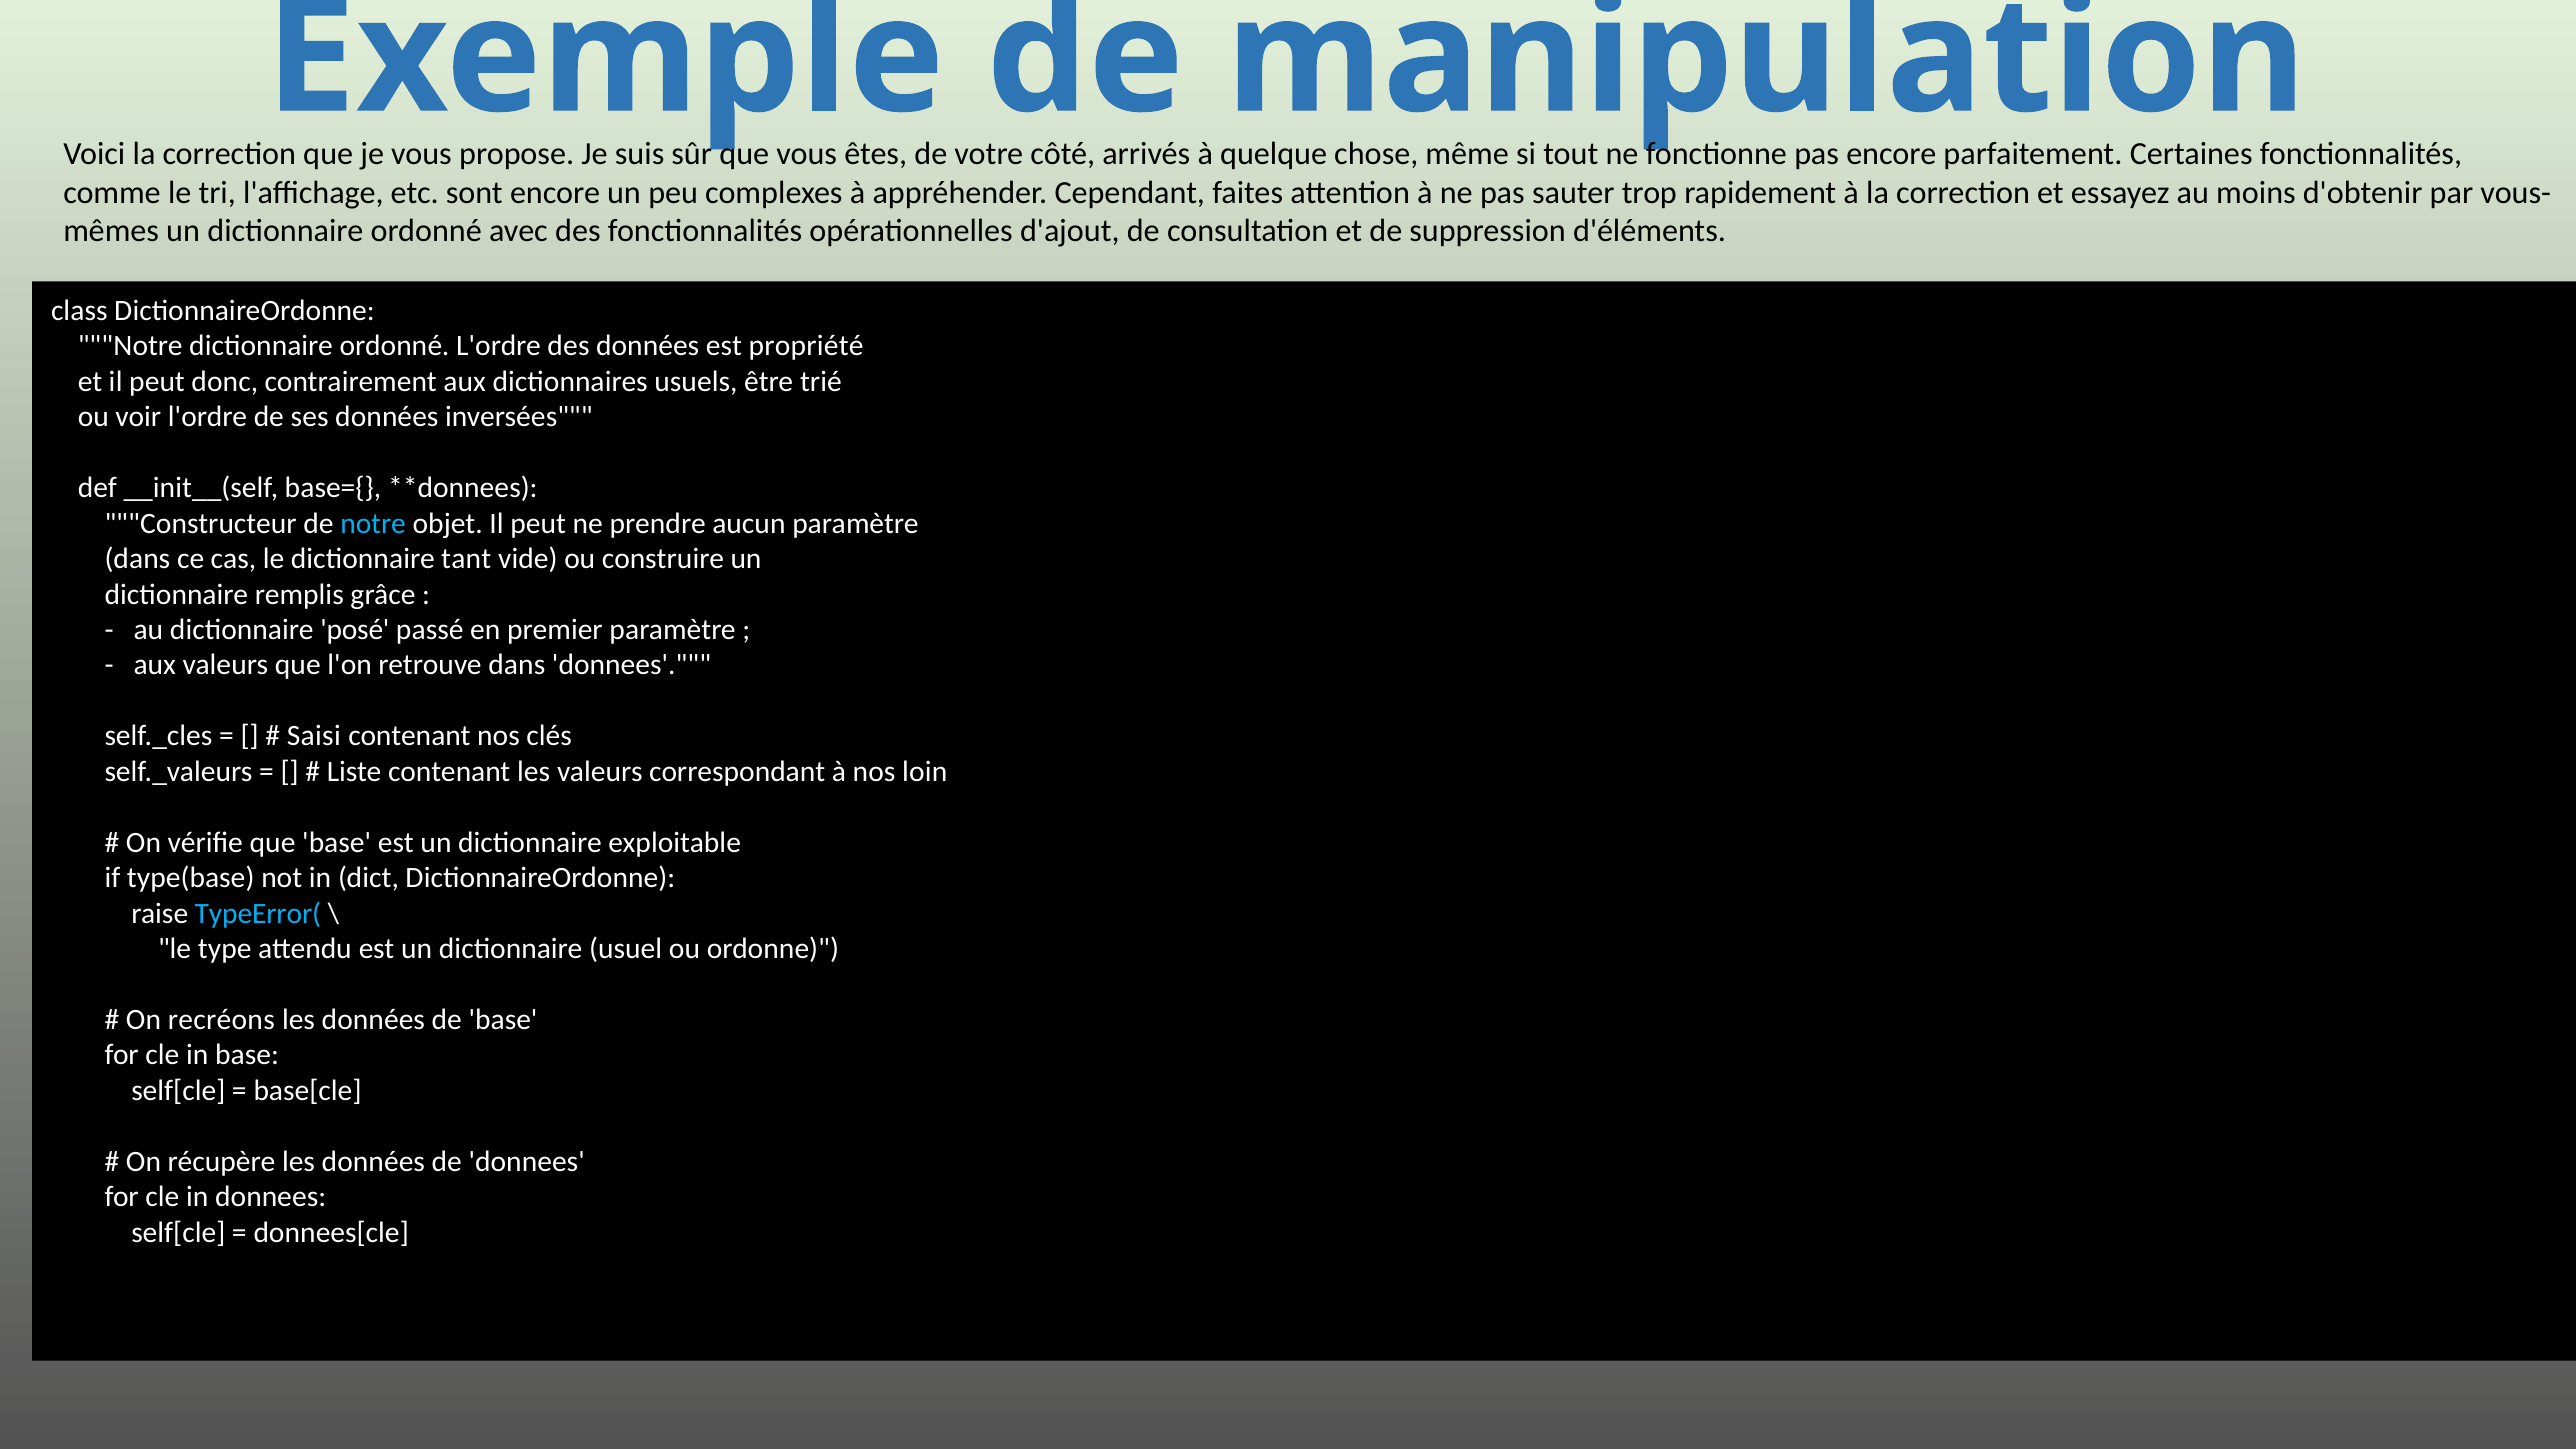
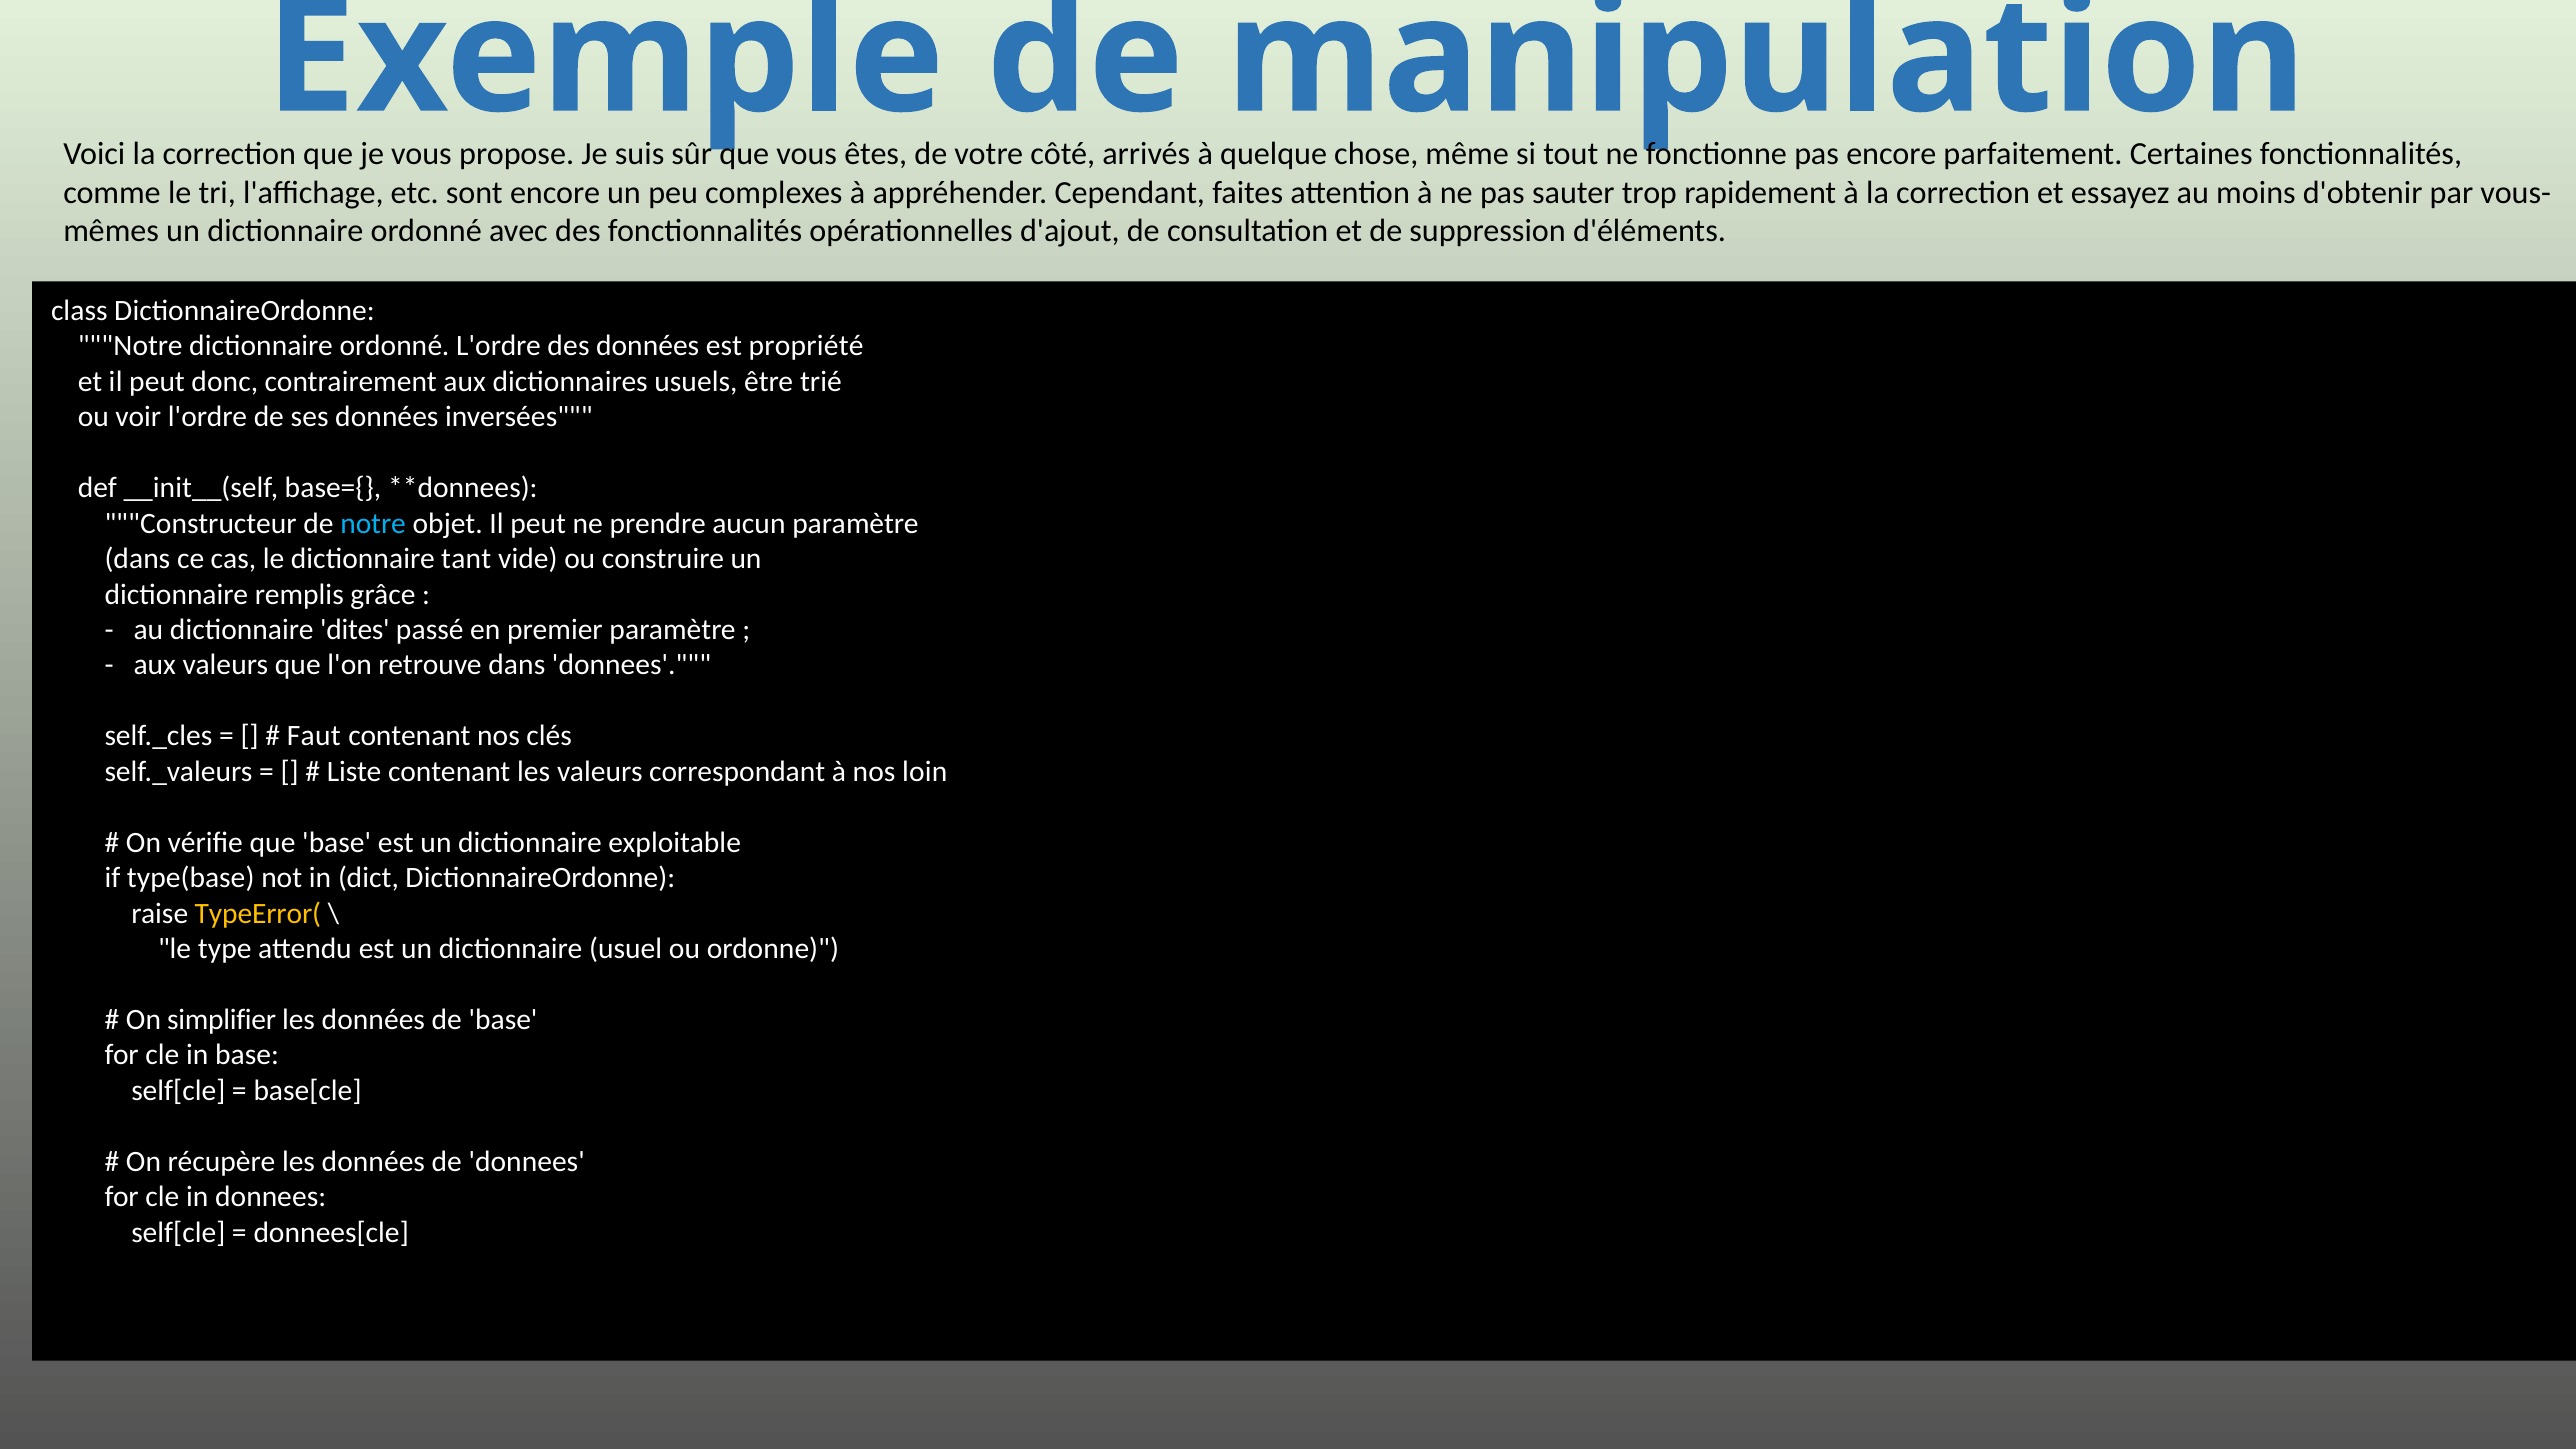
posé: posé -> dites
Saisi: Saisi -> Faut
TypeError( colour: light blue -> yellow
recréons: recréons -> simplifier
